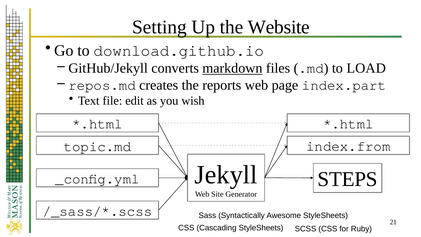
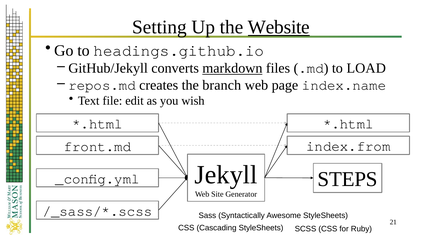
Website underline: none -> present
download.github.io: download.github.io -> headings.github.io
reports: reports -> branch
index.part: index.part -> index.name
topic.md: topic.md -> front.md
